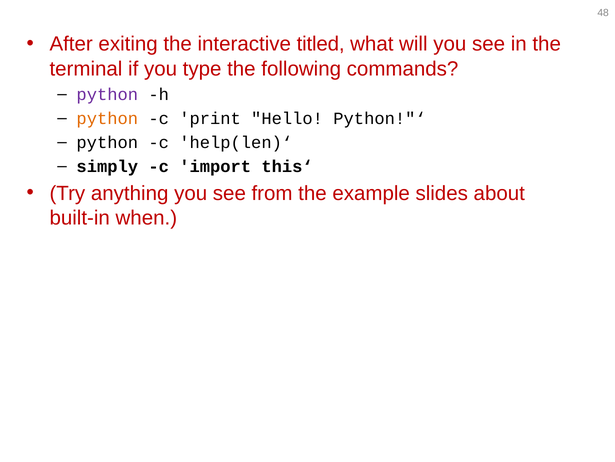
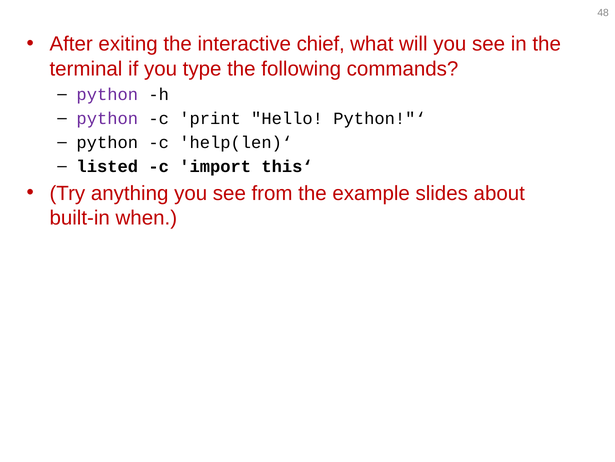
titled: titled -> chief
python at (107, 118) colour: orange -> purple
simply: simply -> listed
